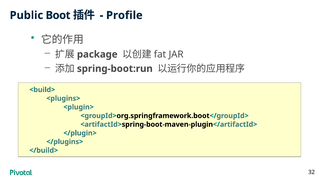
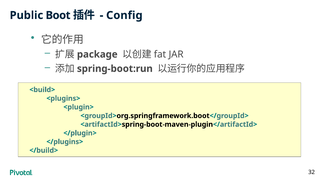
Profile: Profile -> Config
